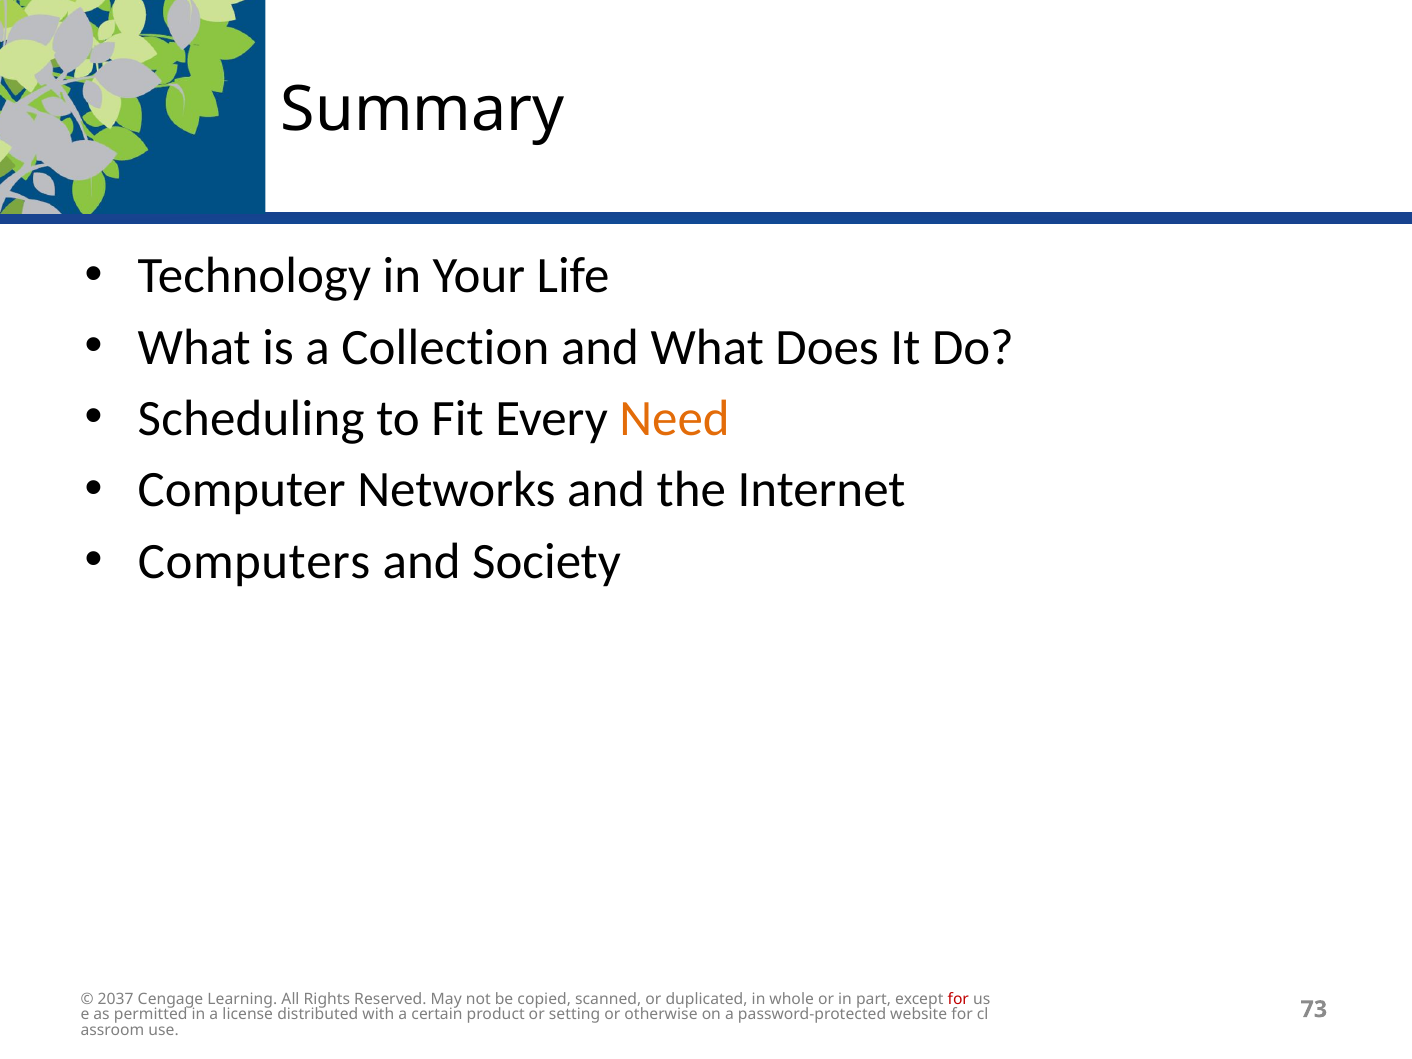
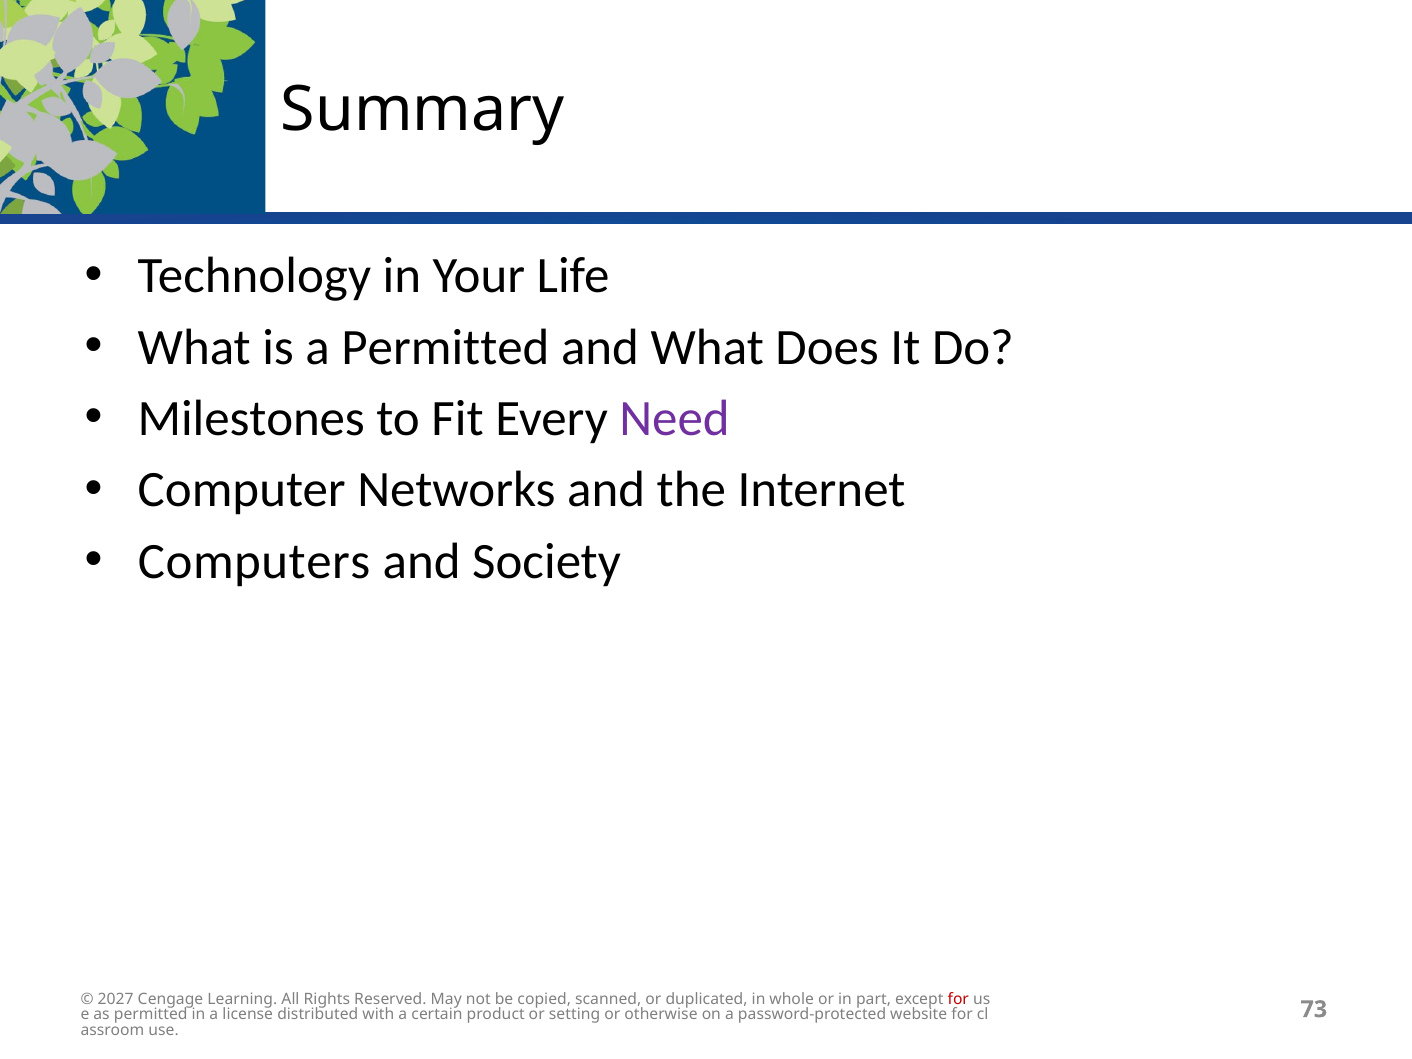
a Collection: Collection -> Permitted
Scheduling: Scheduling -> Milestones
Need colour: orange -> purple
2037: 2037 -> 2027
